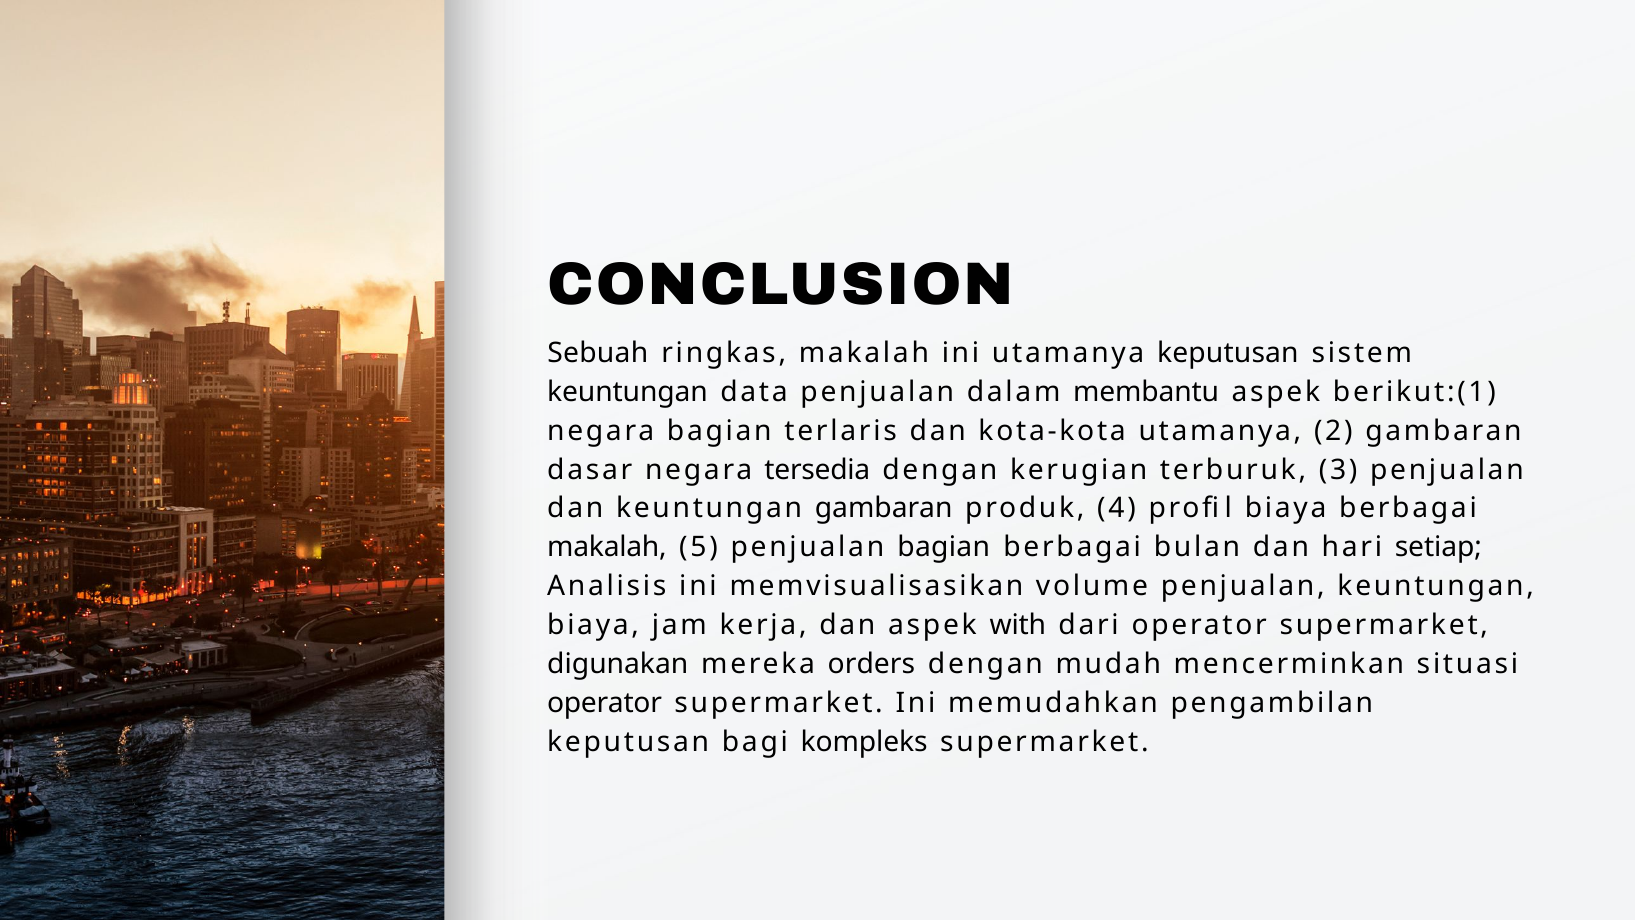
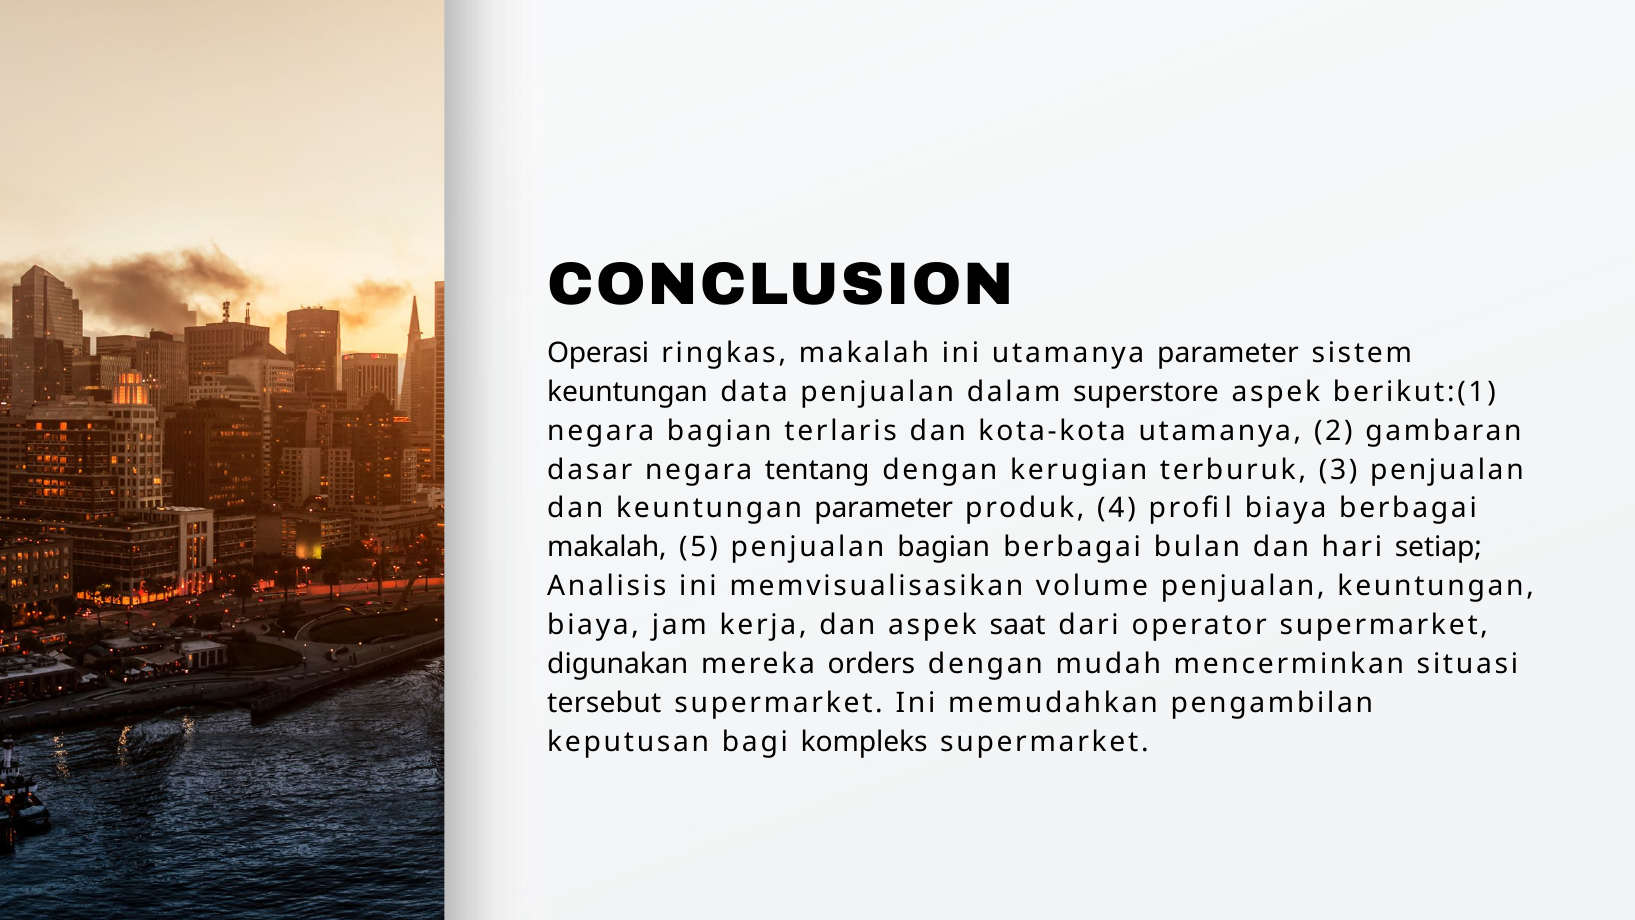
Sebuah: Sebuah -> Operasi
utamanya keputusan: keputusan -> parameter
membantu: membantu -> superstore
tersedia: tersedia -> tentang
keuntungan gambaran: gambaran -> parameter
with: with -> saat
operator at (605, 703): operator -> tersebut
